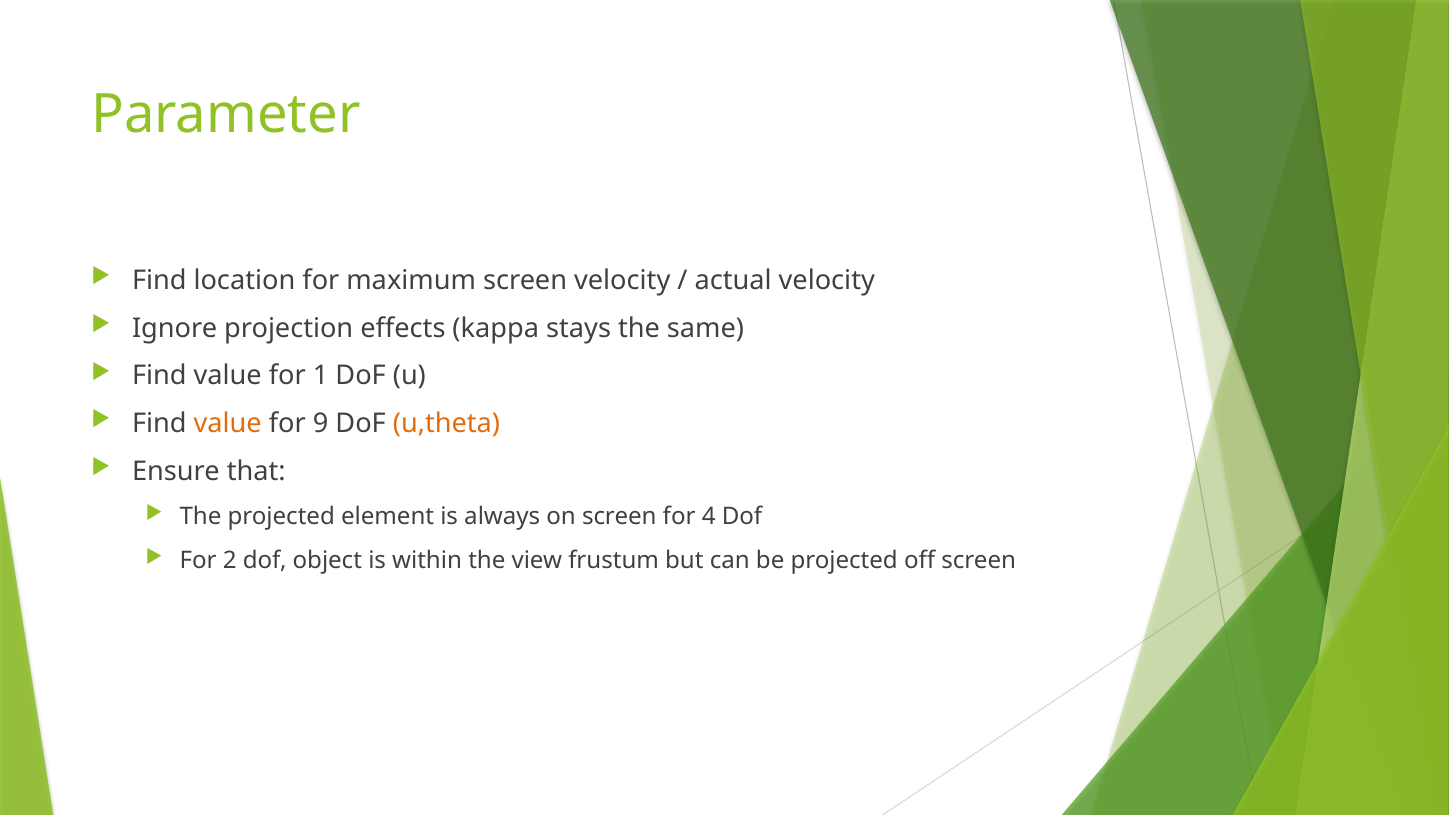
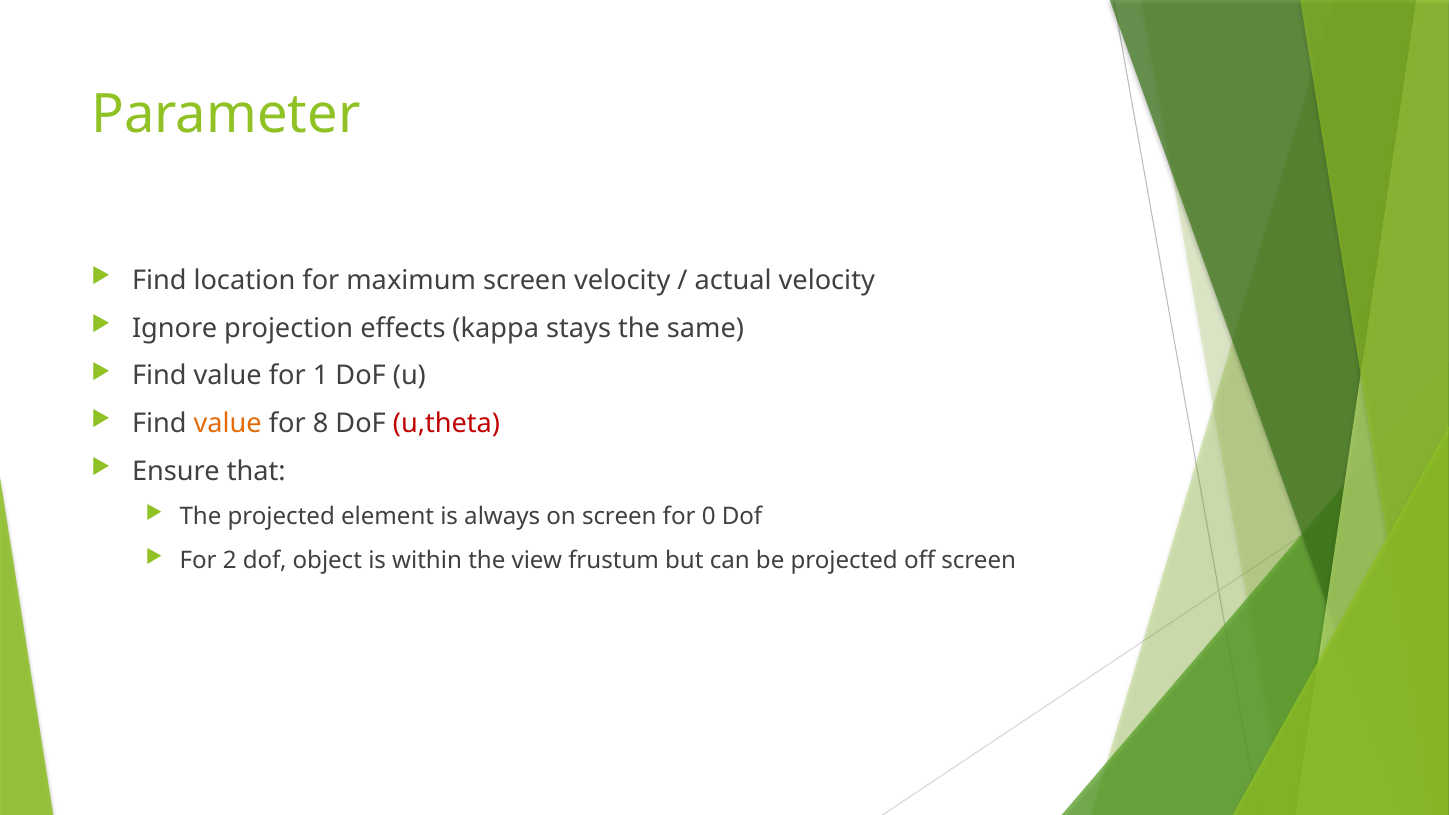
9: 9 -> 8
u,theta colour: orange -> red
4: 4 -> 0
